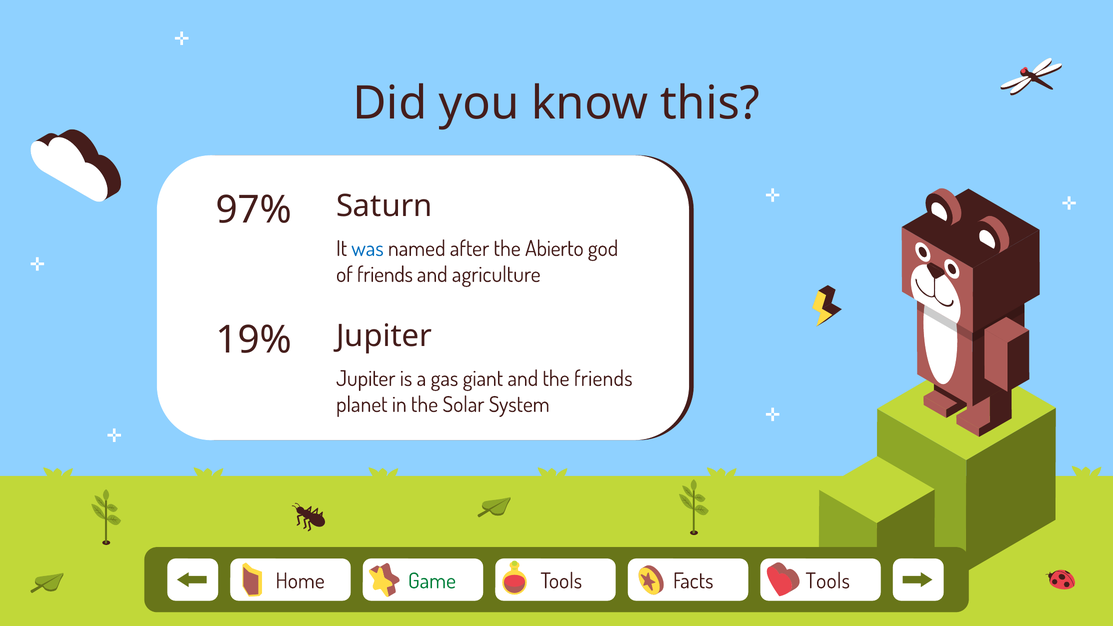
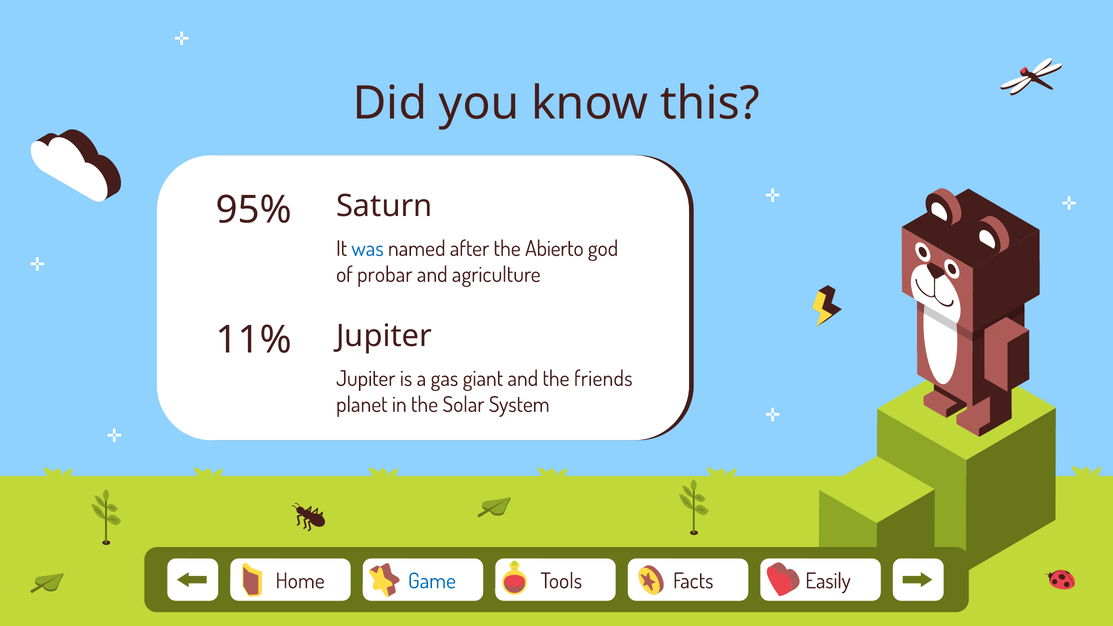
97%: 97% -> 95%
of friends: friends -> probar
19%: 19% -> 11%
Game colour: green -> blue
Facts Tools: Tools -> Easily
